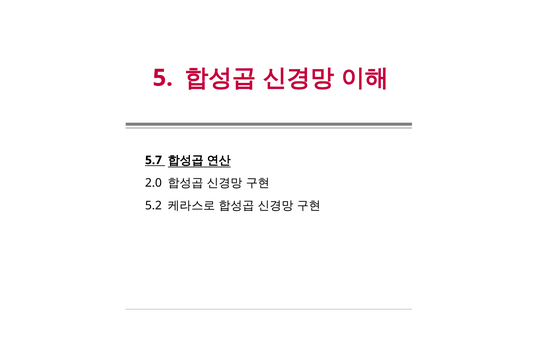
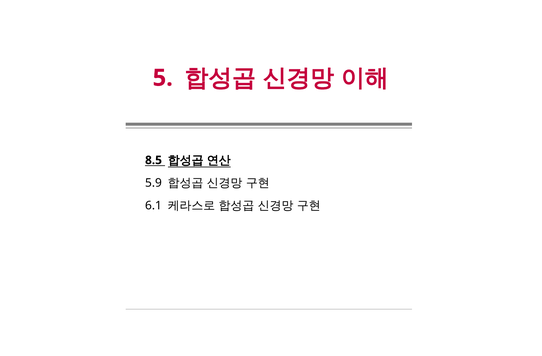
5.7: 5.7 -> 8.5
2.0: 2.0 -> 5.9
5.2: 5.2 -> 6.1
